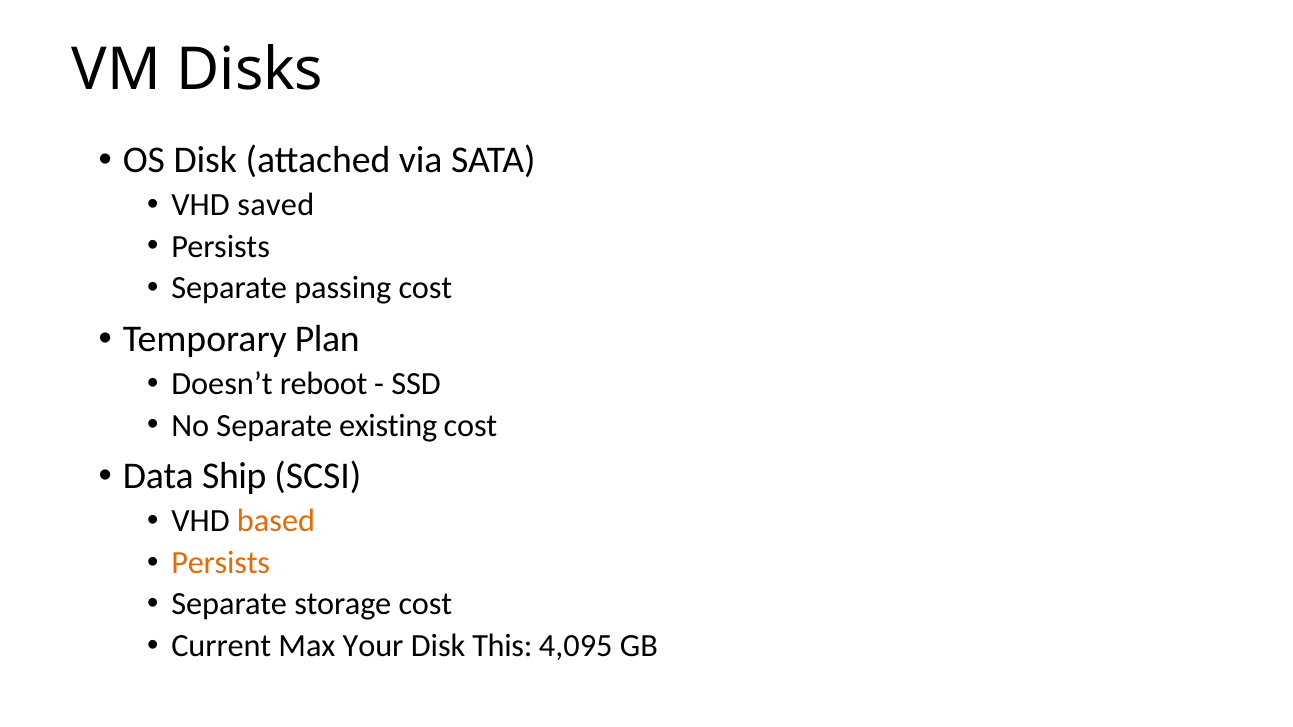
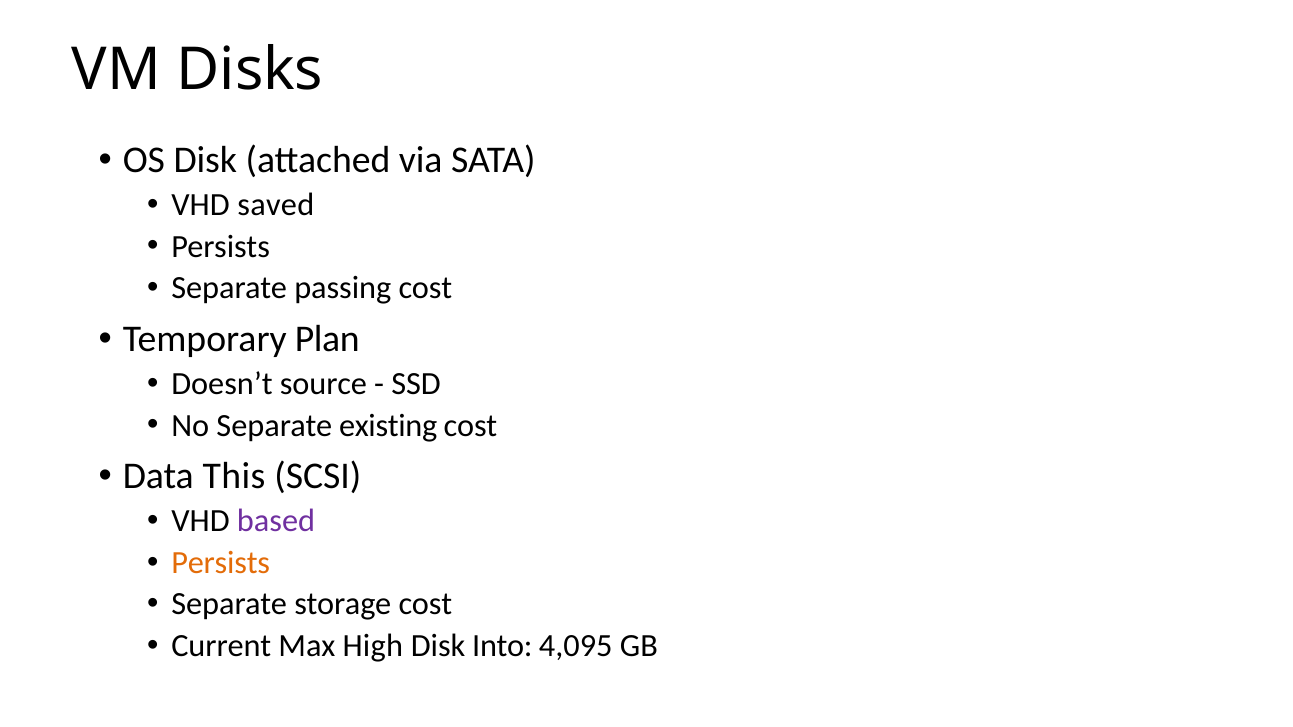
reboot: reboot -> source
Ship: Ship -> This
based colour: orange -> purple
Your: Your -> High
This: This -> Into
